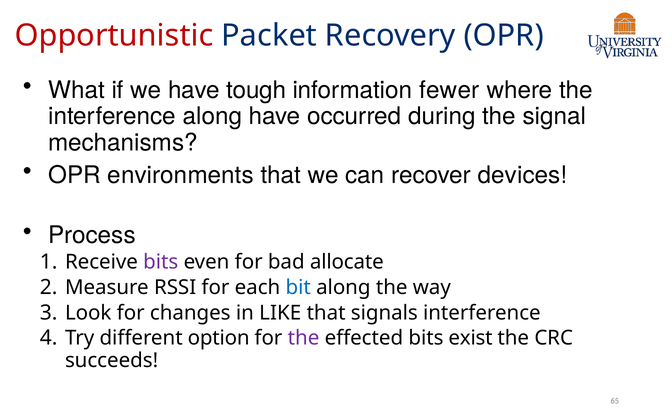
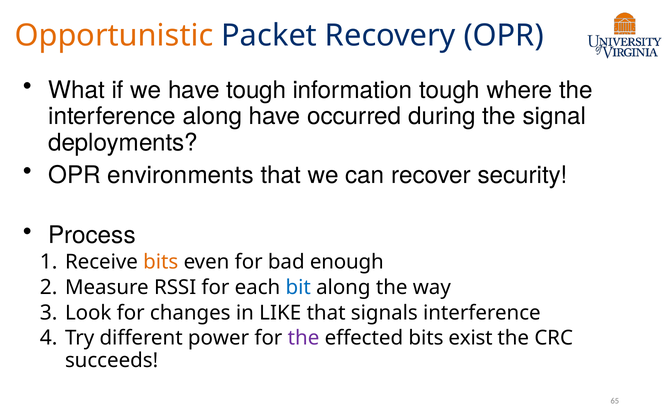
Opportunistic colour: red -> orange
information fewer: fewer -> tough
mechanisms: mechanisms -> deployments
devices: devices -> security
bits at (161, 262) colour: purple -> orange
allocate: allocate -> enough
option: option -> power
